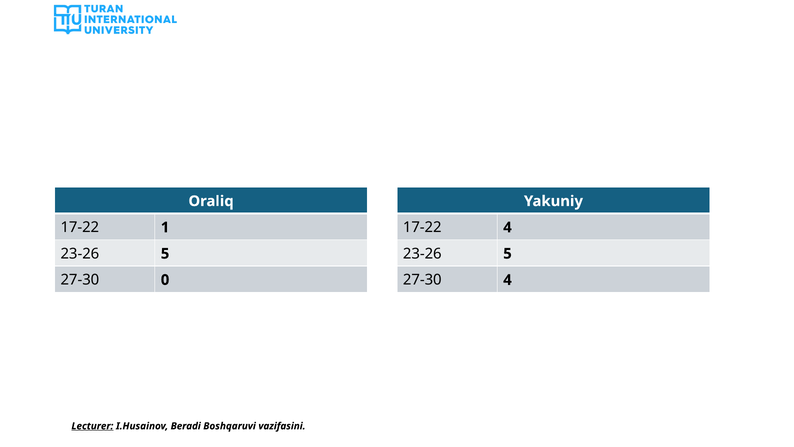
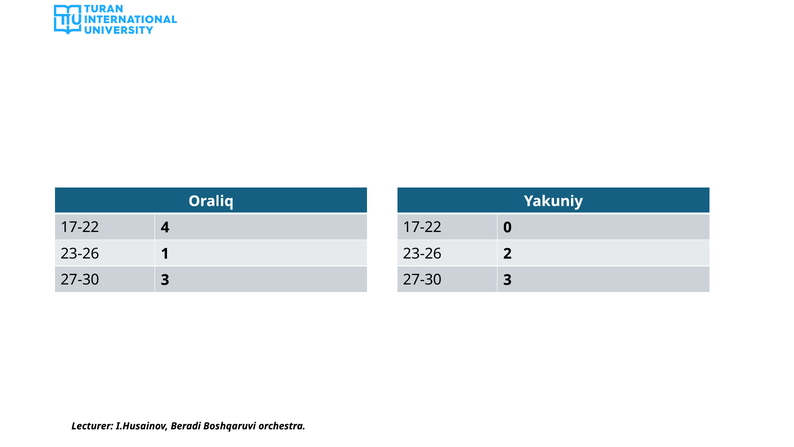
1: 1 -> 4
17-22 4: 4 -> 0
5 at (165, 253): 5 -> 1
5 at (507, 253): 5 -> 2
0 at (165, 280): 0 -> 3
4 at (507, 280): 4 -> 3
Lecturer underline: present -> none
vazifasini: vazifasini -> orchestra
